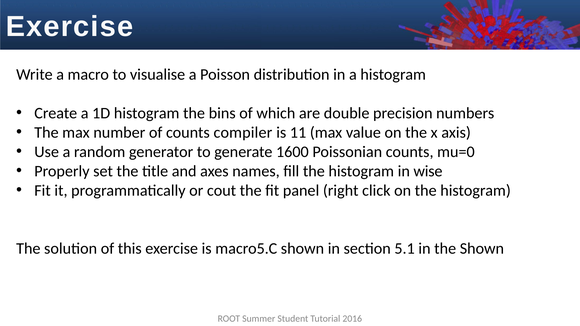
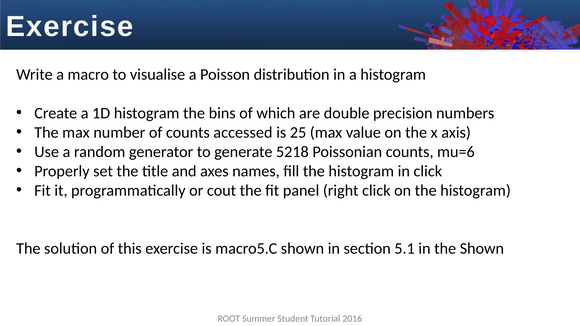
compiler: compiler -> accessed
11: 11 -> 25
1600: 1600 -> 5218
mu=0: mu=0 -> mu=6
in wise: wise -> click
